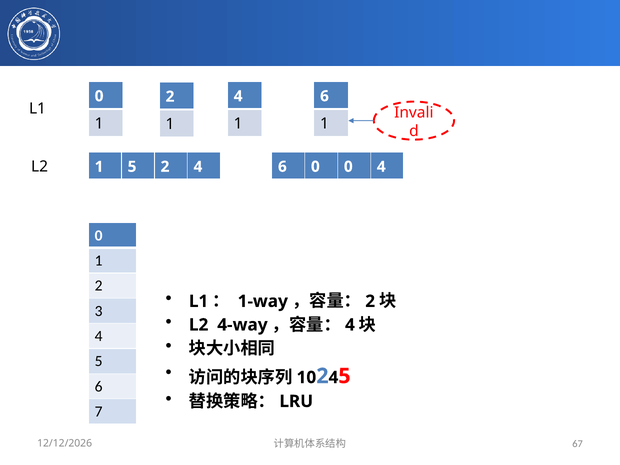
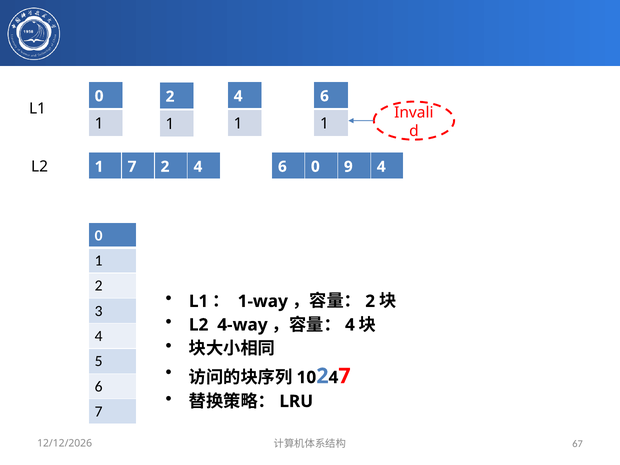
1 5: 5 -> 7
0 0: 0 -> 9
2 4 5: 5 -> 7
